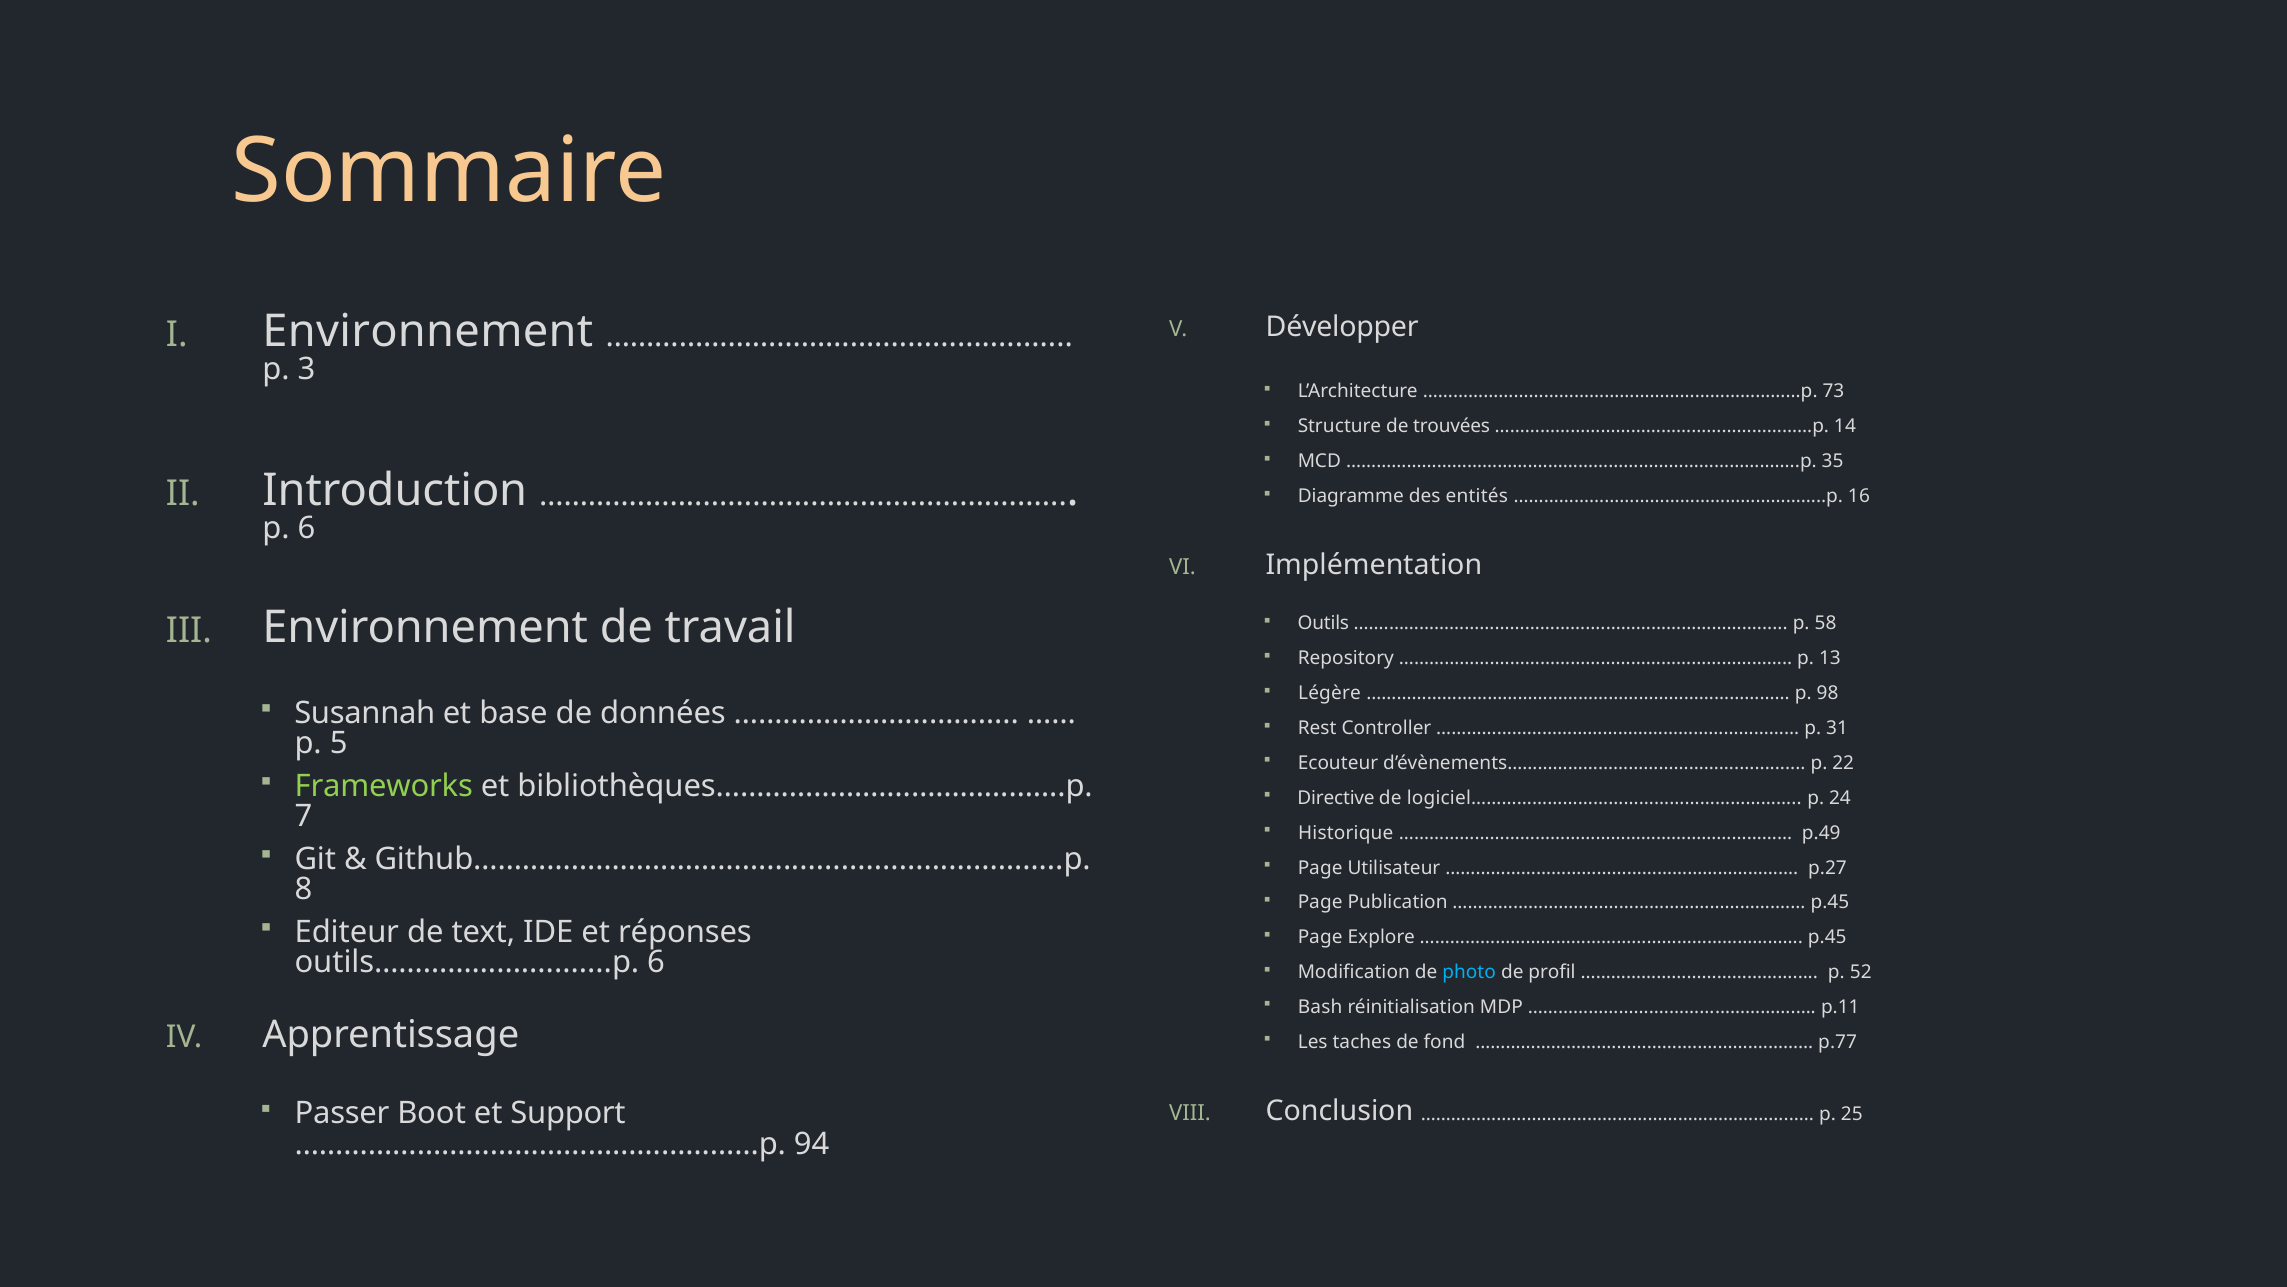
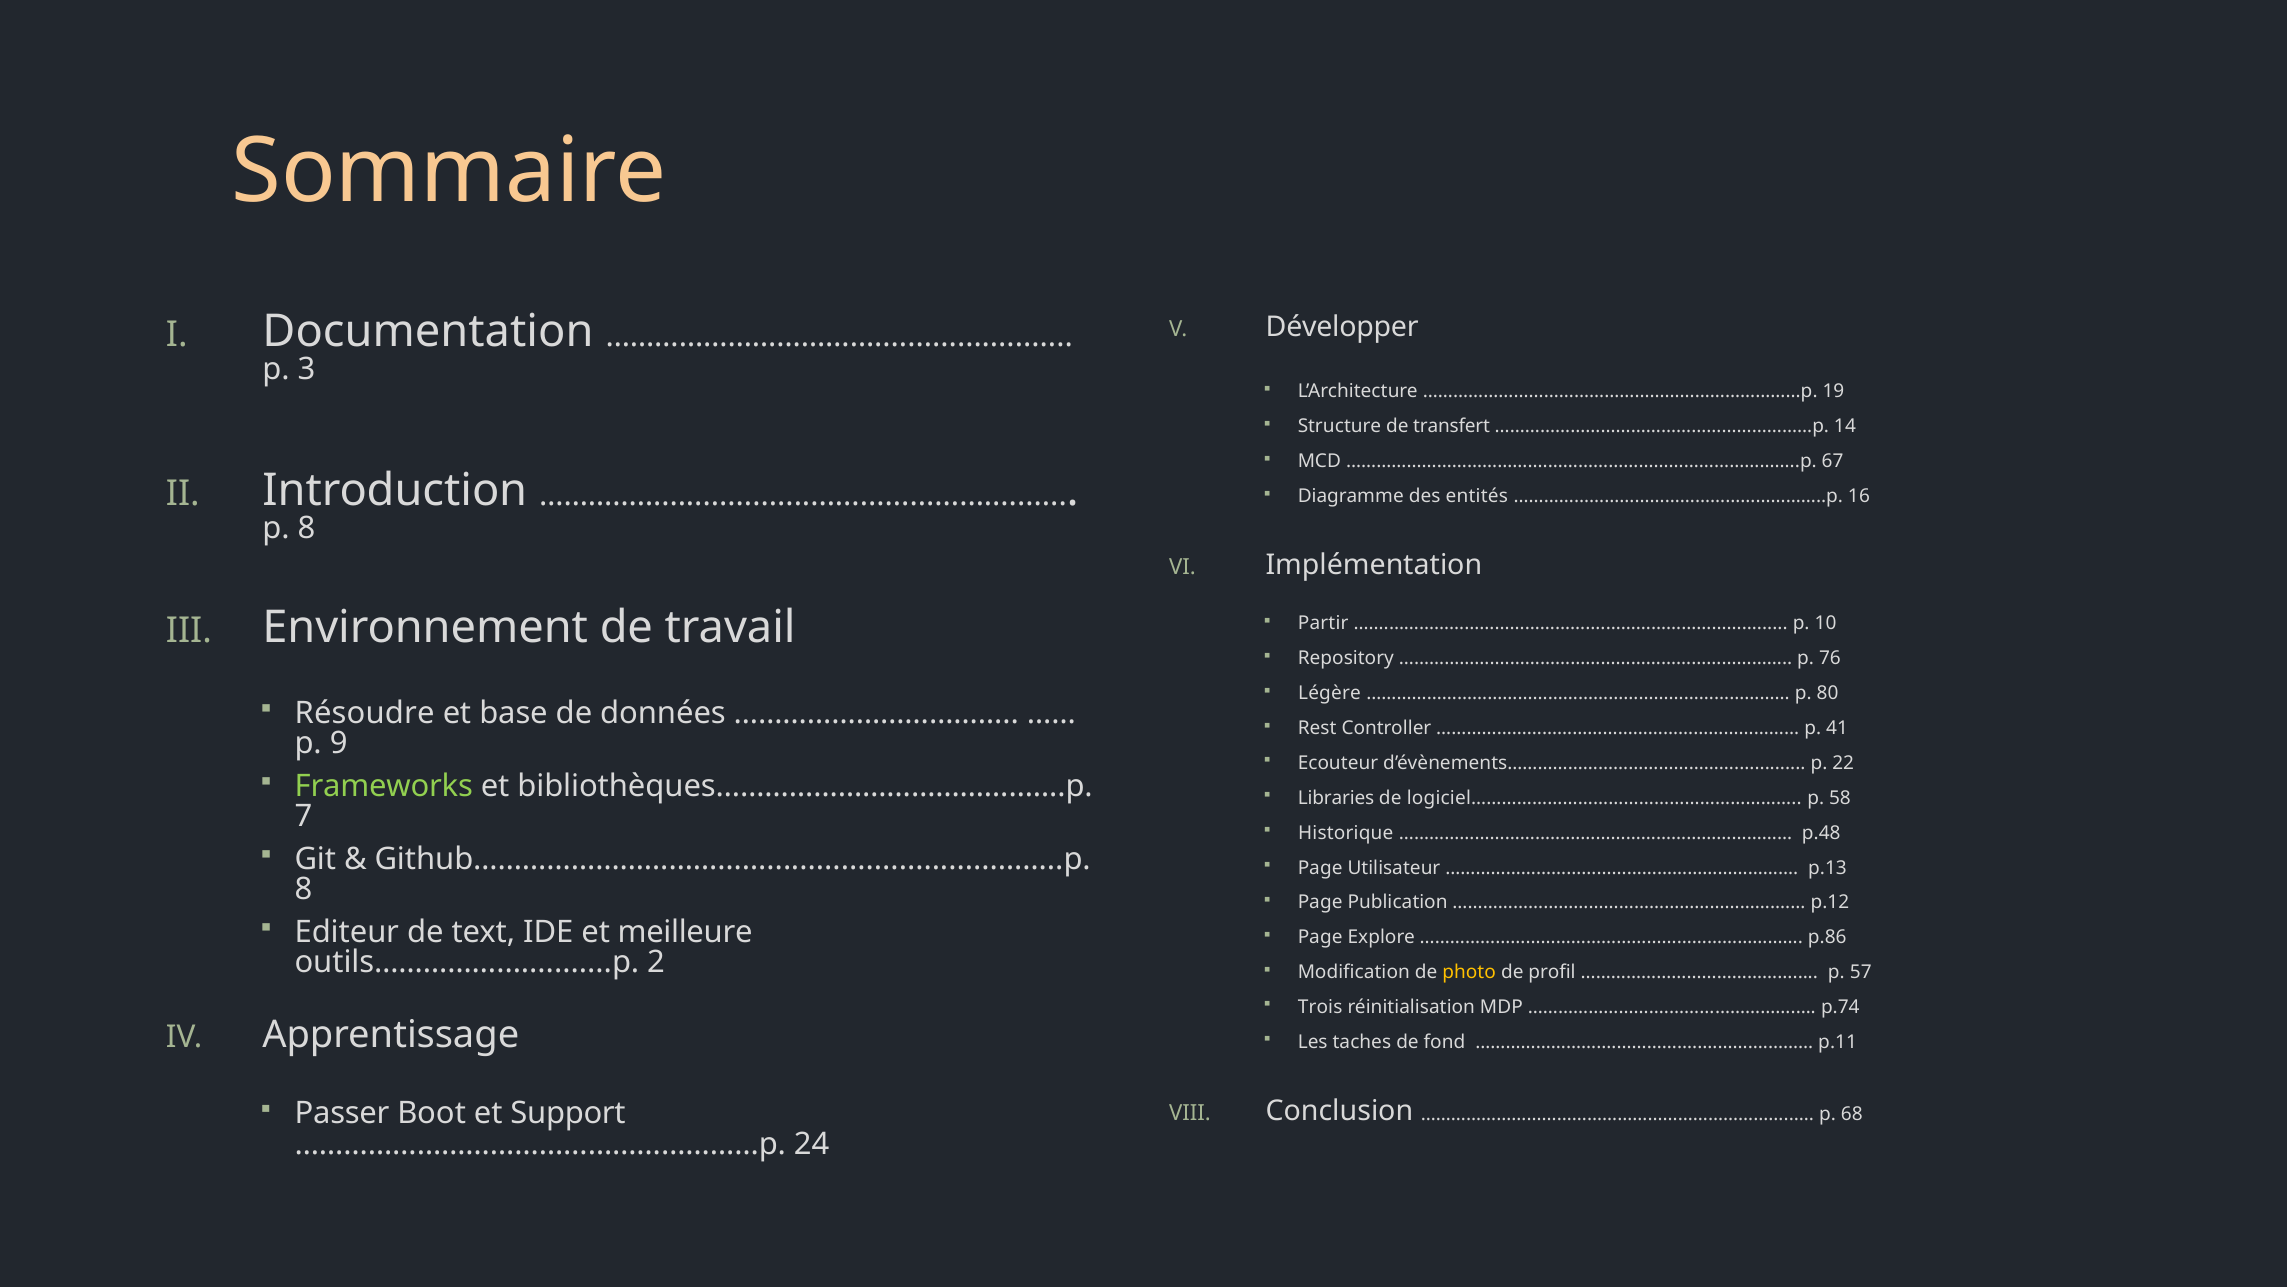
Environnement at (428, 332): Environnement -> Documentation
73: 73 -> 19
trouvées: trouvées -> transfert
35: 35 -> 67
p 6: 6 -> 8
Outils: Outils -> Partir
58: 58 -> 10
13: 13 -> 76
98: 98 -> 80
Susannah: Susannah -> Résoudre
31: 31 -> 41
5: 5 -> 9
Directive: Directive -> Libraries
24: 24 -> 58
p.49: p.49 -> p.48
p.27: p.27 -> p.13
p.45 at (1830, 902): p.45 -> p.12
réponses: réponses -> meilleure
p.45 at (1827, 937): p.45 -> p.86
outils……………..............p 6: 6 -> 2
photo colour: light blue -> yellow
52: 52 -> 57
Bash: Bash -> Trois
p.11: p.11 -> p.74
p.77: p.77 -> p.11
25: 25 -> 68
94: 94 -> 24
